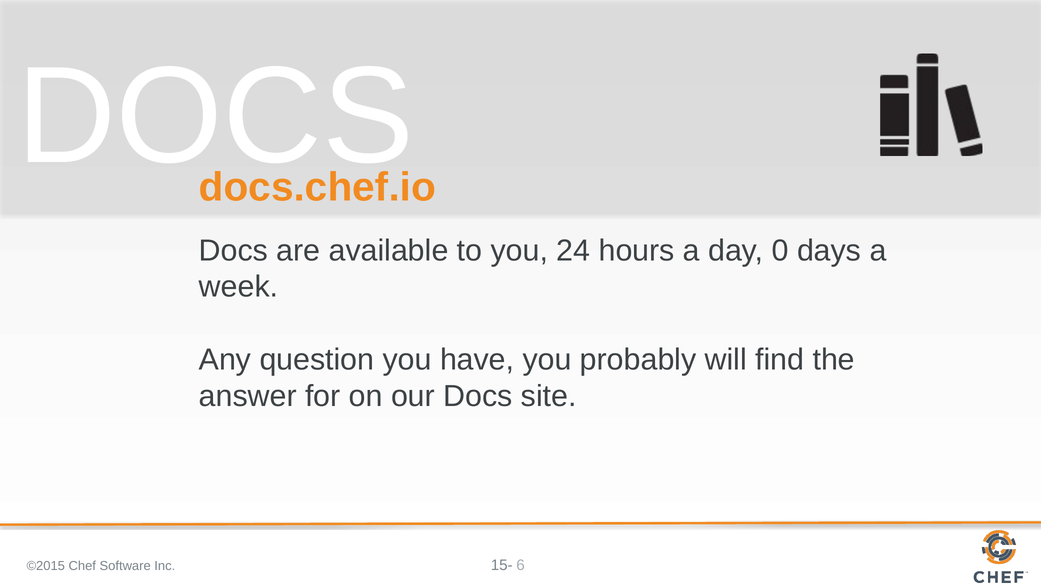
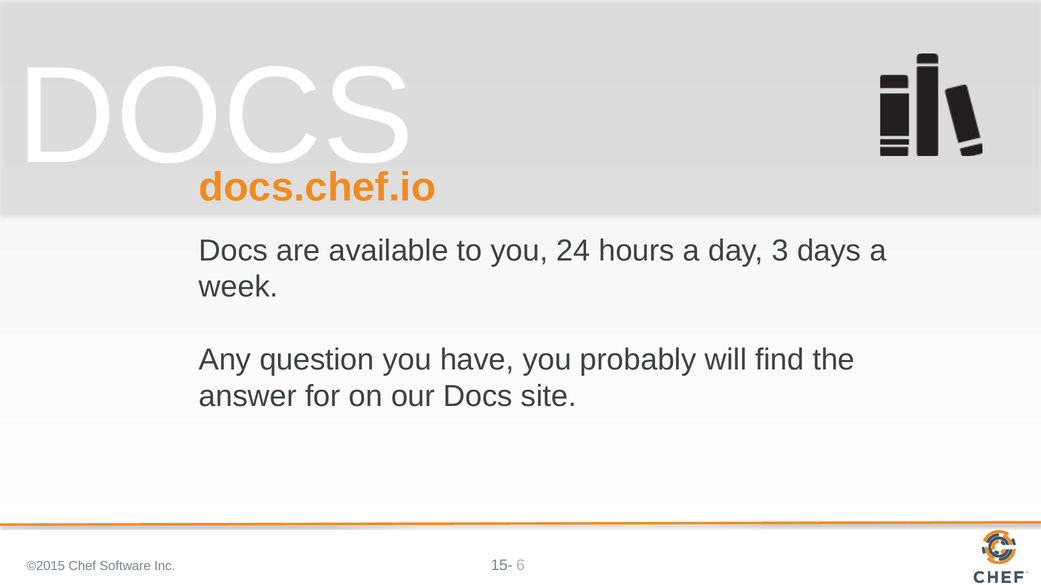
0: 0 -> 3
